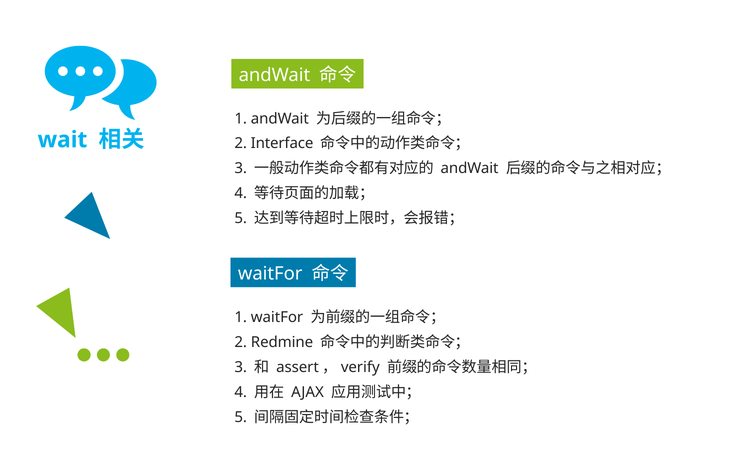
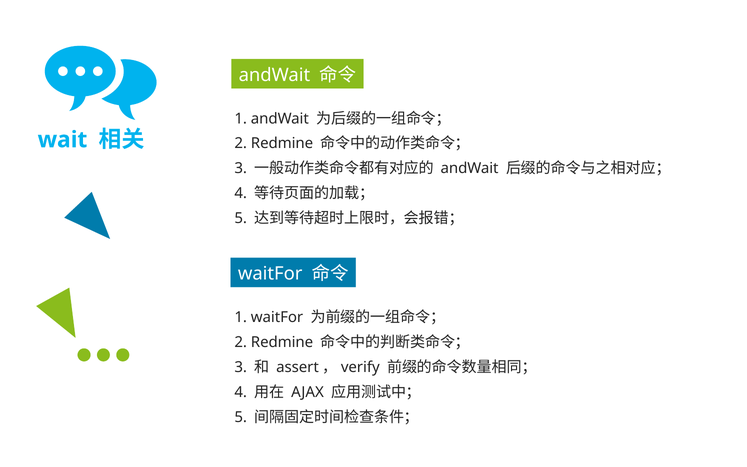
Interface at (282, 143): Interface -> Redmine
